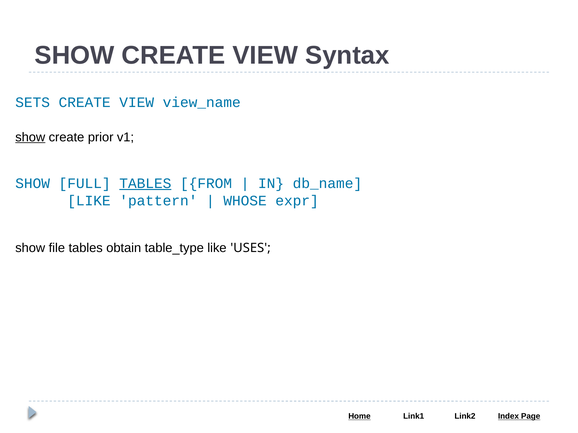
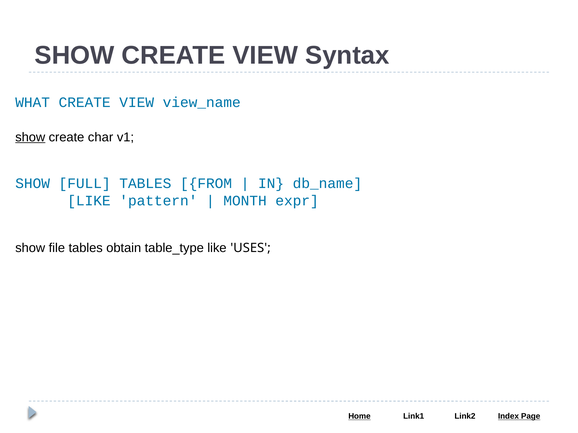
SETS: SETS -> WHAT
prior: prior -> char
TABLES at (145, 184) underline: present -> none
WHOSE: WHOSE -> MONTH
